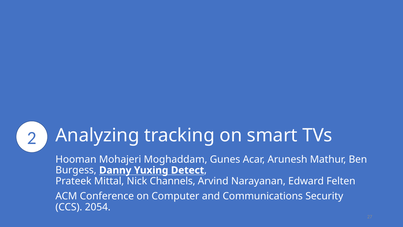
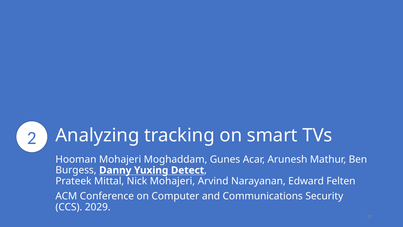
Nick Channels: Channels -> Mohajeri
2054: 2054 -> 2029
